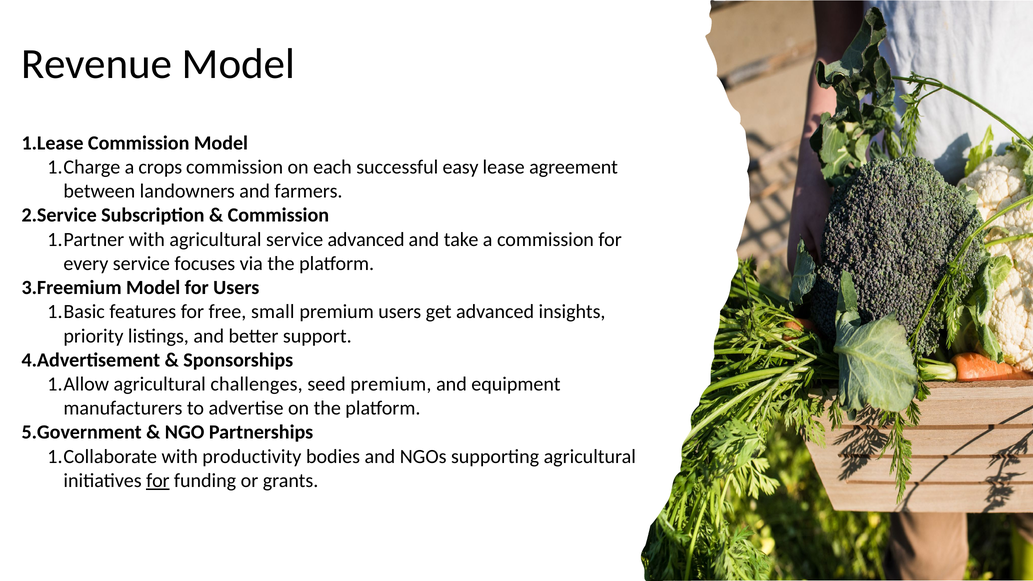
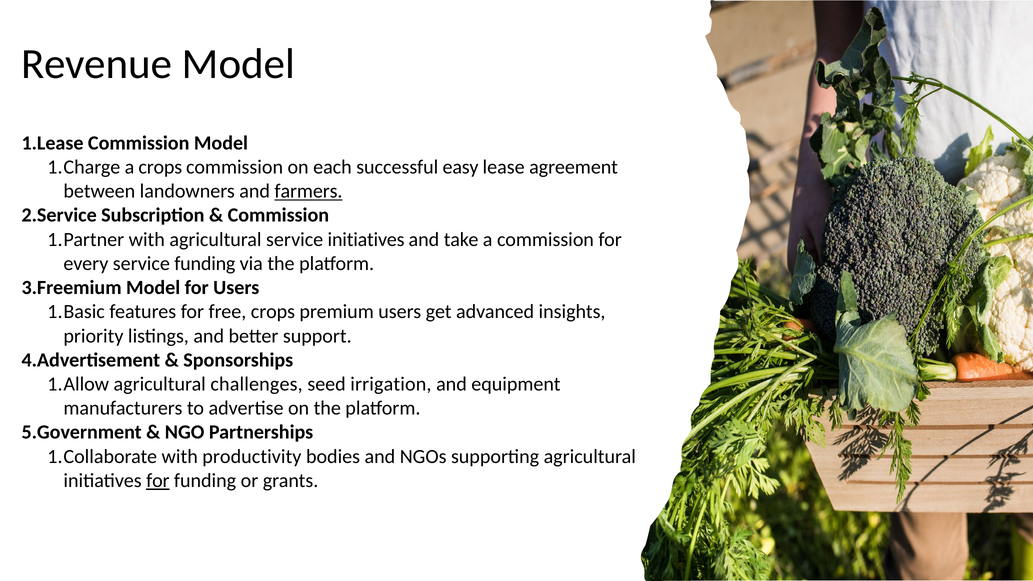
farmers underline: none -> present
service advanced: advanced -> initiatives
service focuses: focuses -> funding
free small: small -> crops
seed premium: premium -> irrigation
